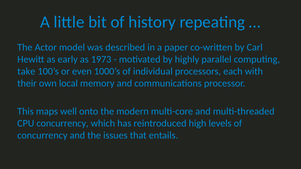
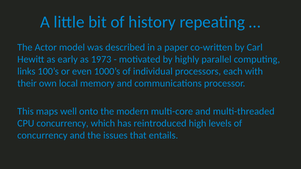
take: take -> links
